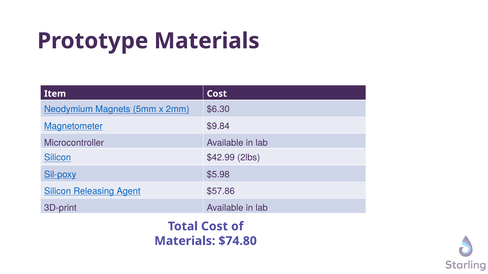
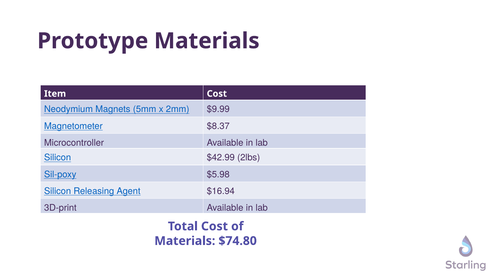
$6.30: $6.30 -> $9.99
$9.84: $9.84 -> $8.37
$57.86: $57.86 -> $16.94
